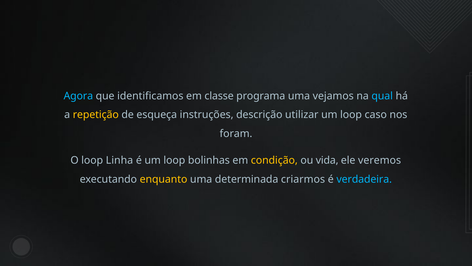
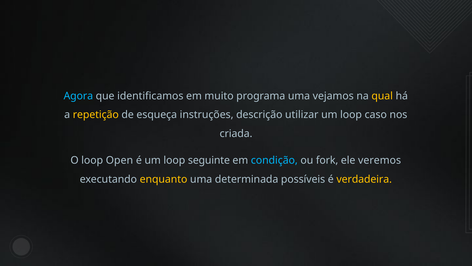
classe: classe -> muito
qual colour: light blue -> yellow
foram: foram -> criada
Linha: Linha -> Open
bolinhas: bolinhas -> seguinte
condição colour: yellow -> light blue
vida: vida -> fork
criarmos: criarmos -> possíveis
verdadeira colour: light blue -> yellow
